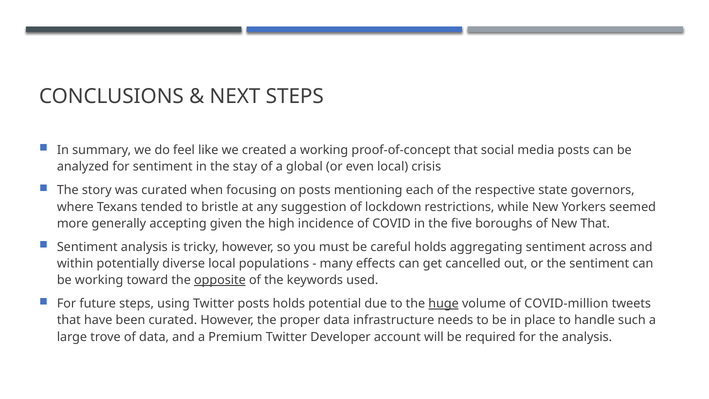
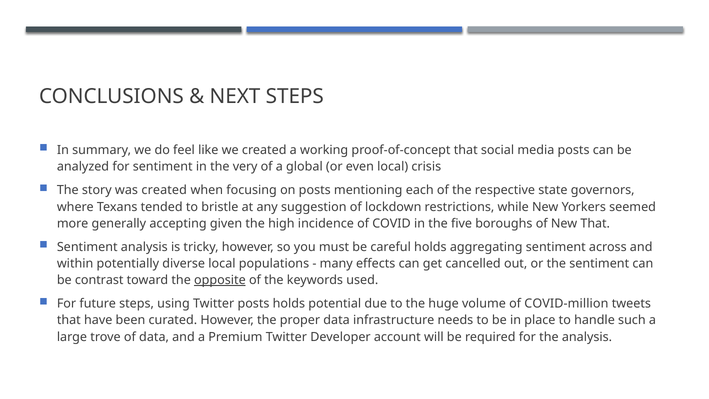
stay: stay -> very
was curated: curated -> created
be working: working -> contrast
huge underline: present -> none
